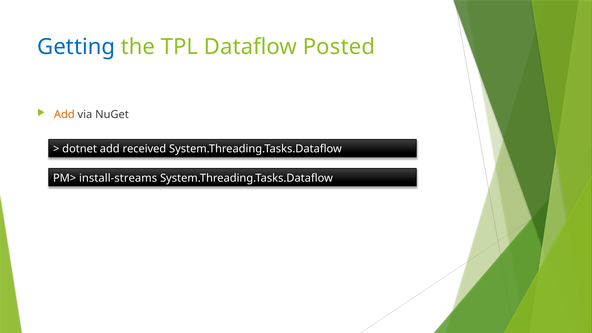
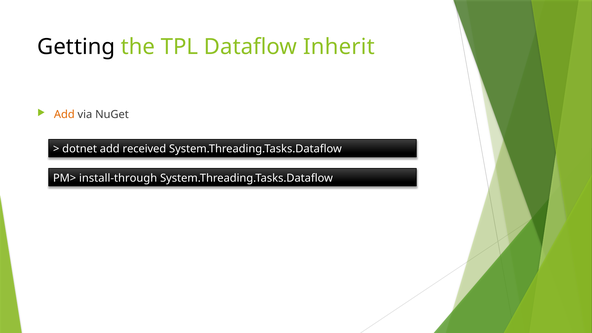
Getting colour: blue -> black
Posted: Posted -> Inherit
install-streams: install-streams -> install-through
